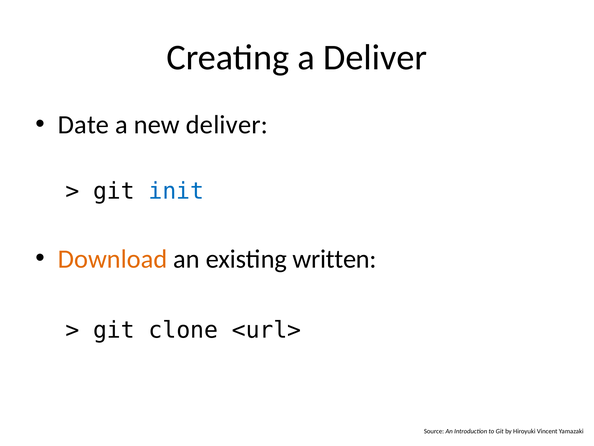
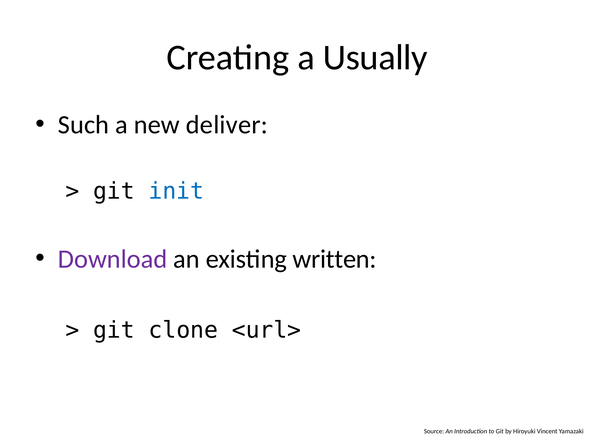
a Deliver: Deliver -> Usually
Date: Date -> Such
Download colour: orange -> purple
